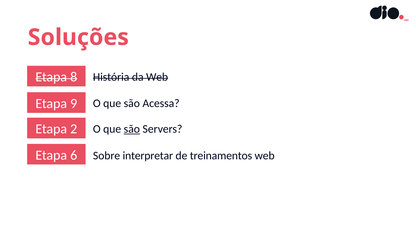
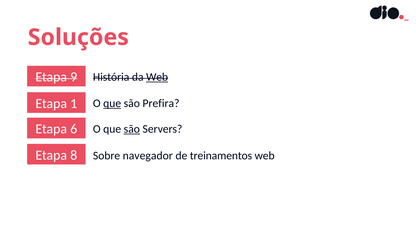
8: 8 -> 9
Web at (157, 77) underline: none -> present
9: 9 -> 1
que at (112, 103) underline: none -> present
Acessa: Acessa -> Prefira
2: 2 -> 6
6: 6 -> 8
interpretar: interpretar -> navegador
